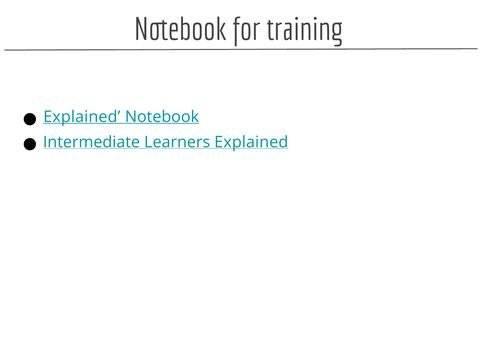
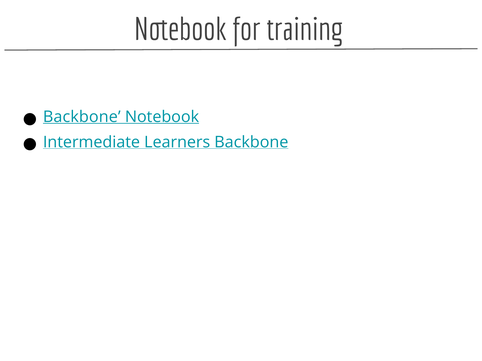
Explained at (82, 117): Explained -> Backbone
Learners Explained: Explained -> Backbone
